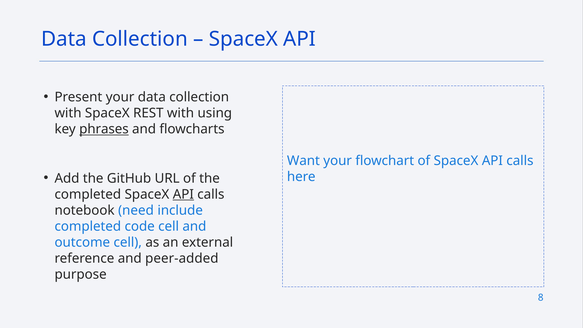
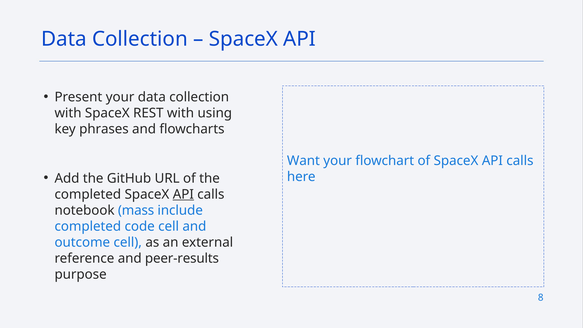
phrases underline: present -> none
need: need -> mass
peer-added: peer-added -> peer-results
